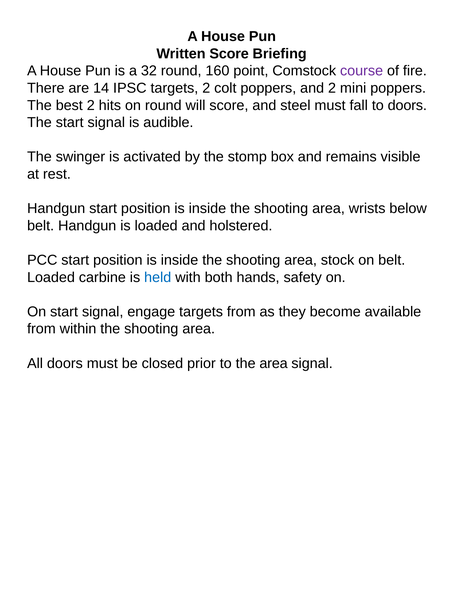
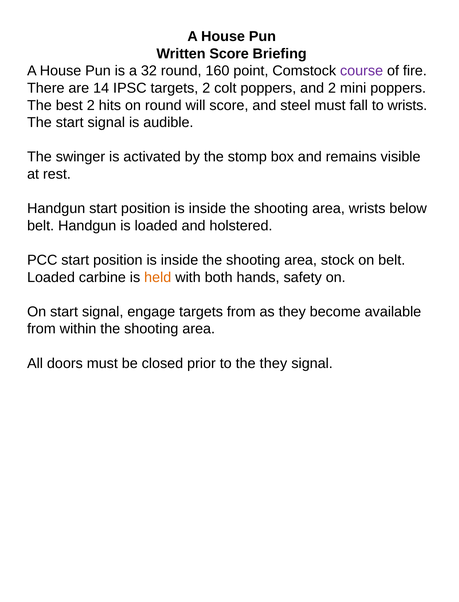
to doors: doors -> wrists
held colour: blue -> orange
the area: area -> they
